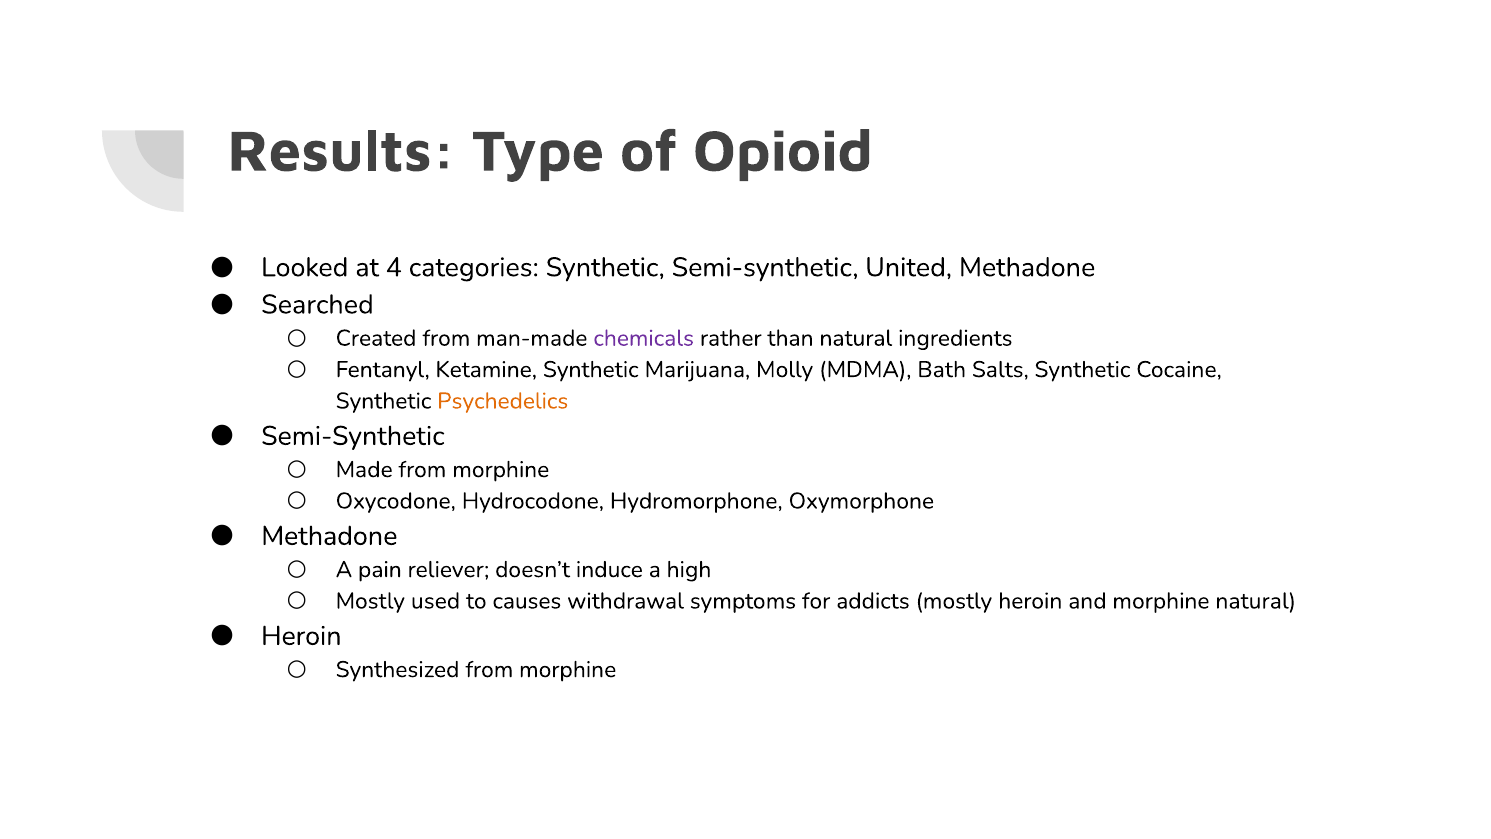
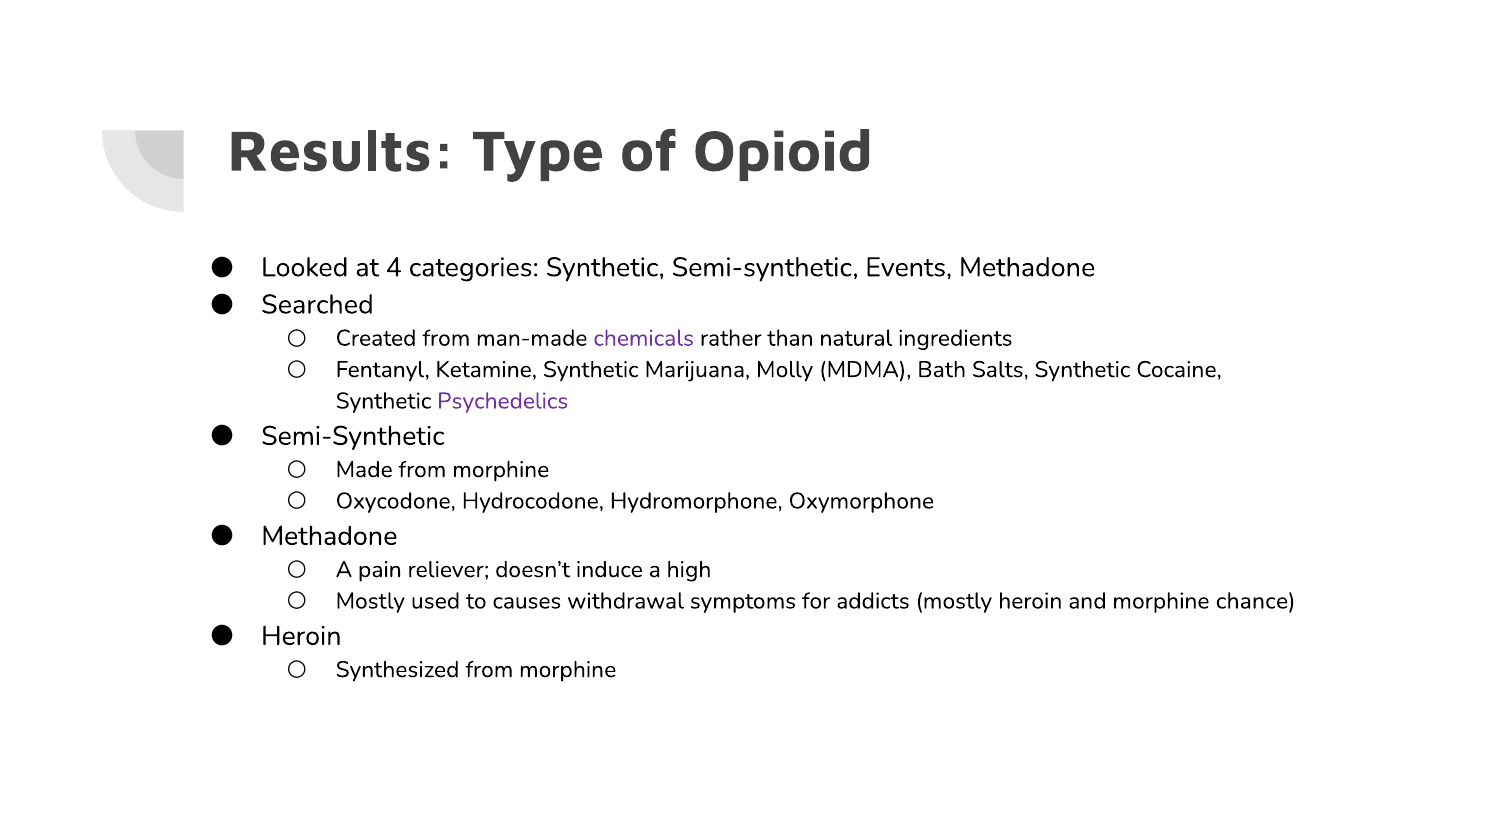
United: United -> Events
Psychedelics colour: orange -> purple
morphine natural: natural -> chance
